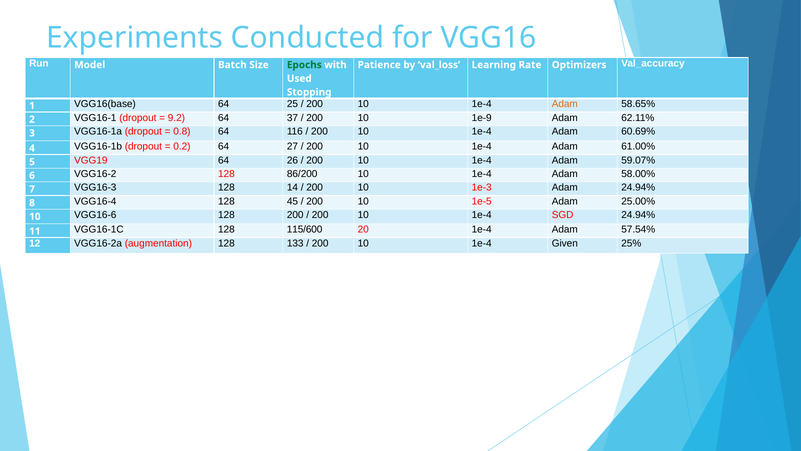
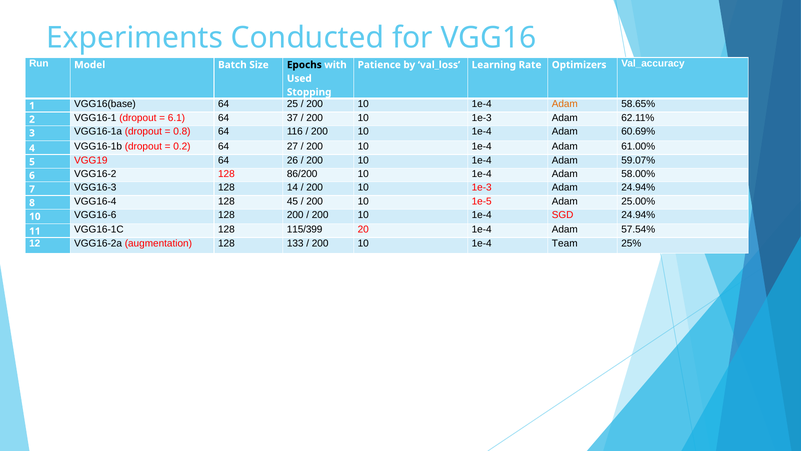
Epochs colour: green -> black
9.2: 9.2 -> 6.1
1e-9 at (482, 118): 1e-9 -> 1e-3
115/600: 115/600 -> 115/399
Given: Given -> Team
